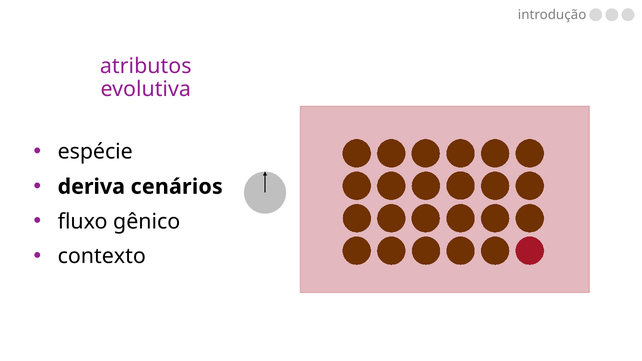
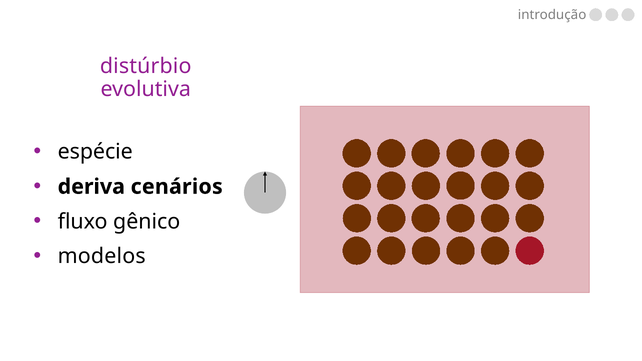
atributos: atributos -> distúrbio
contexto: contexto -> modelos
